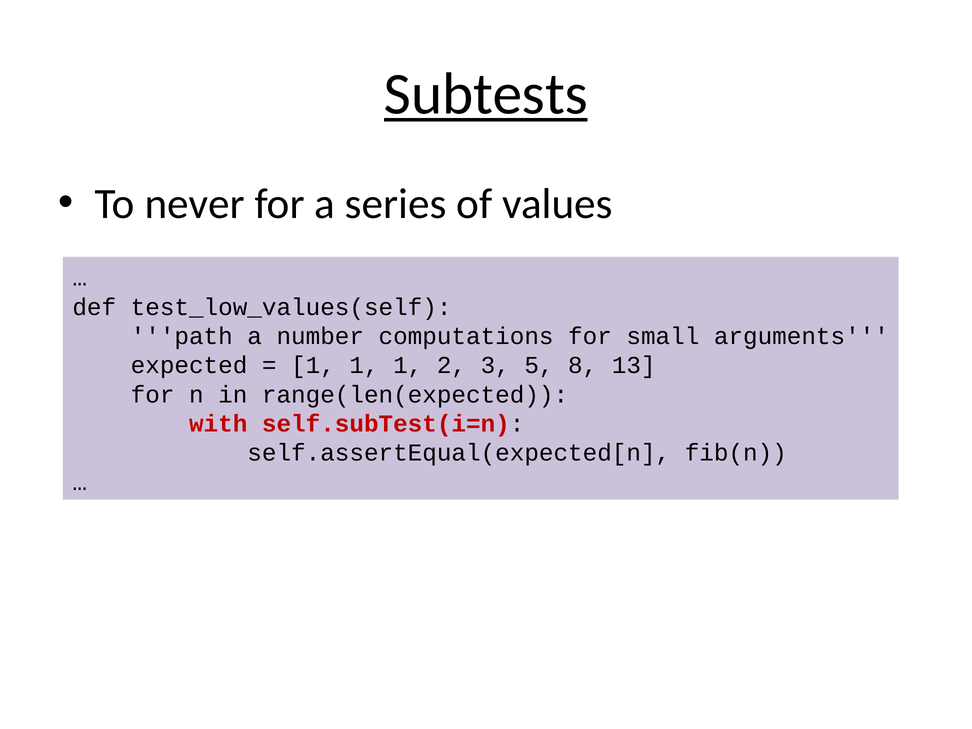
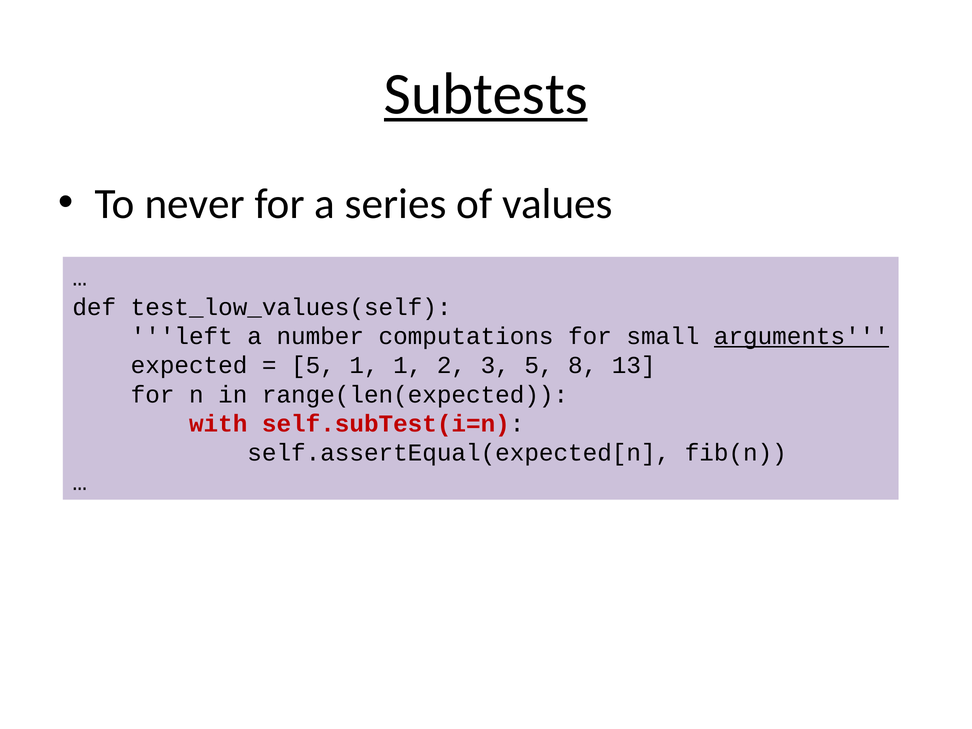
path: path -> left
arguments underline: none -> present
1 at (313, 365): 1 -> 5
